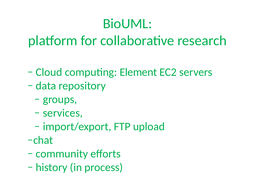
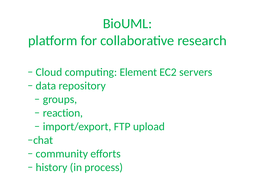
services: services -> reaction
